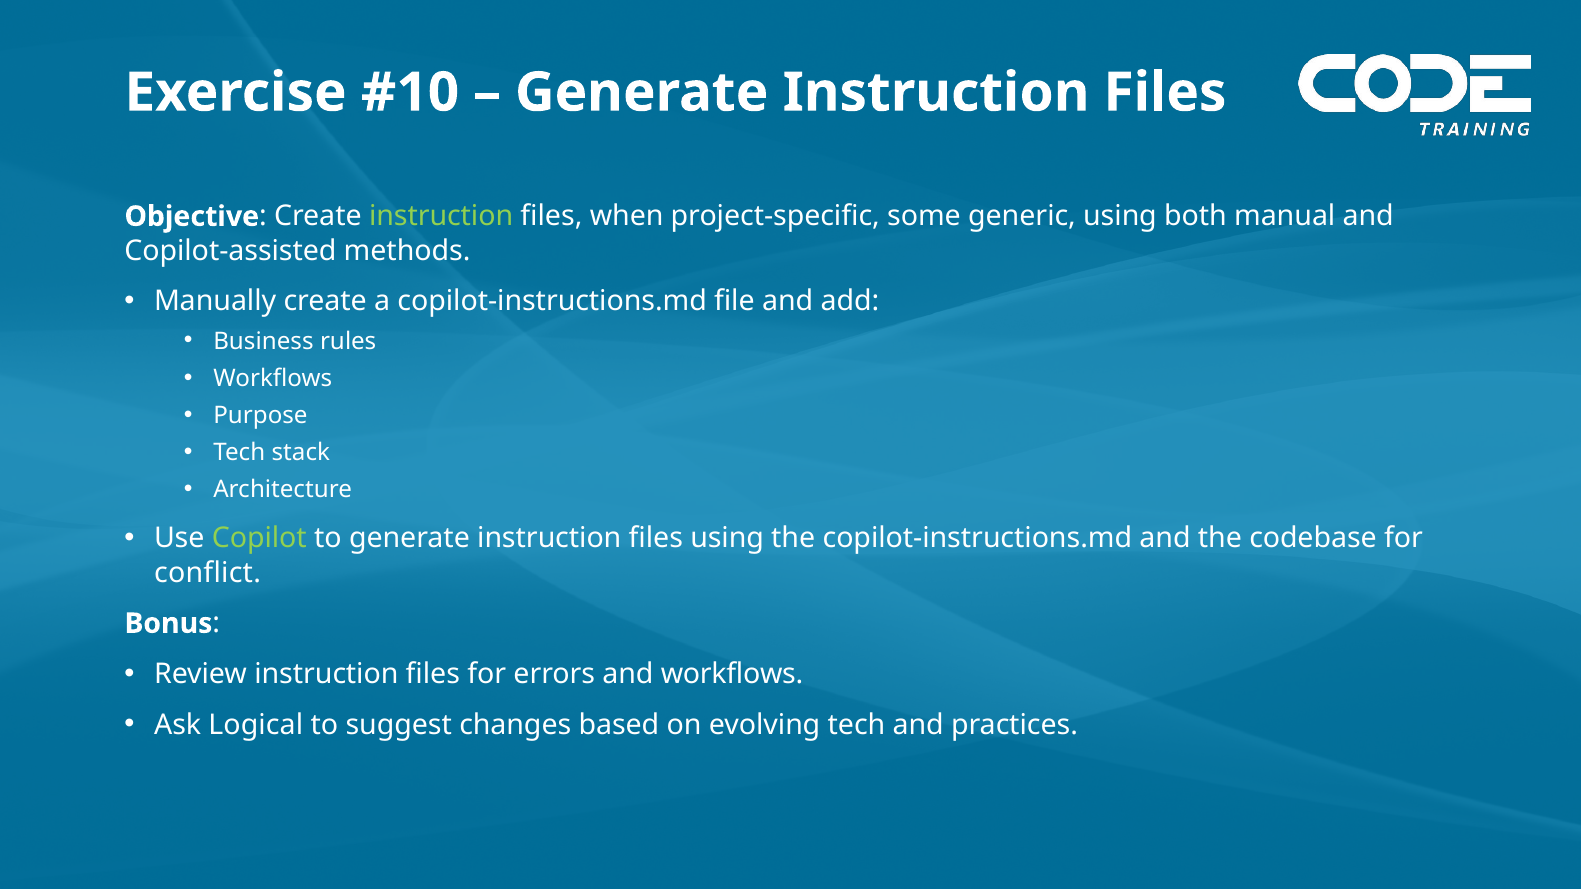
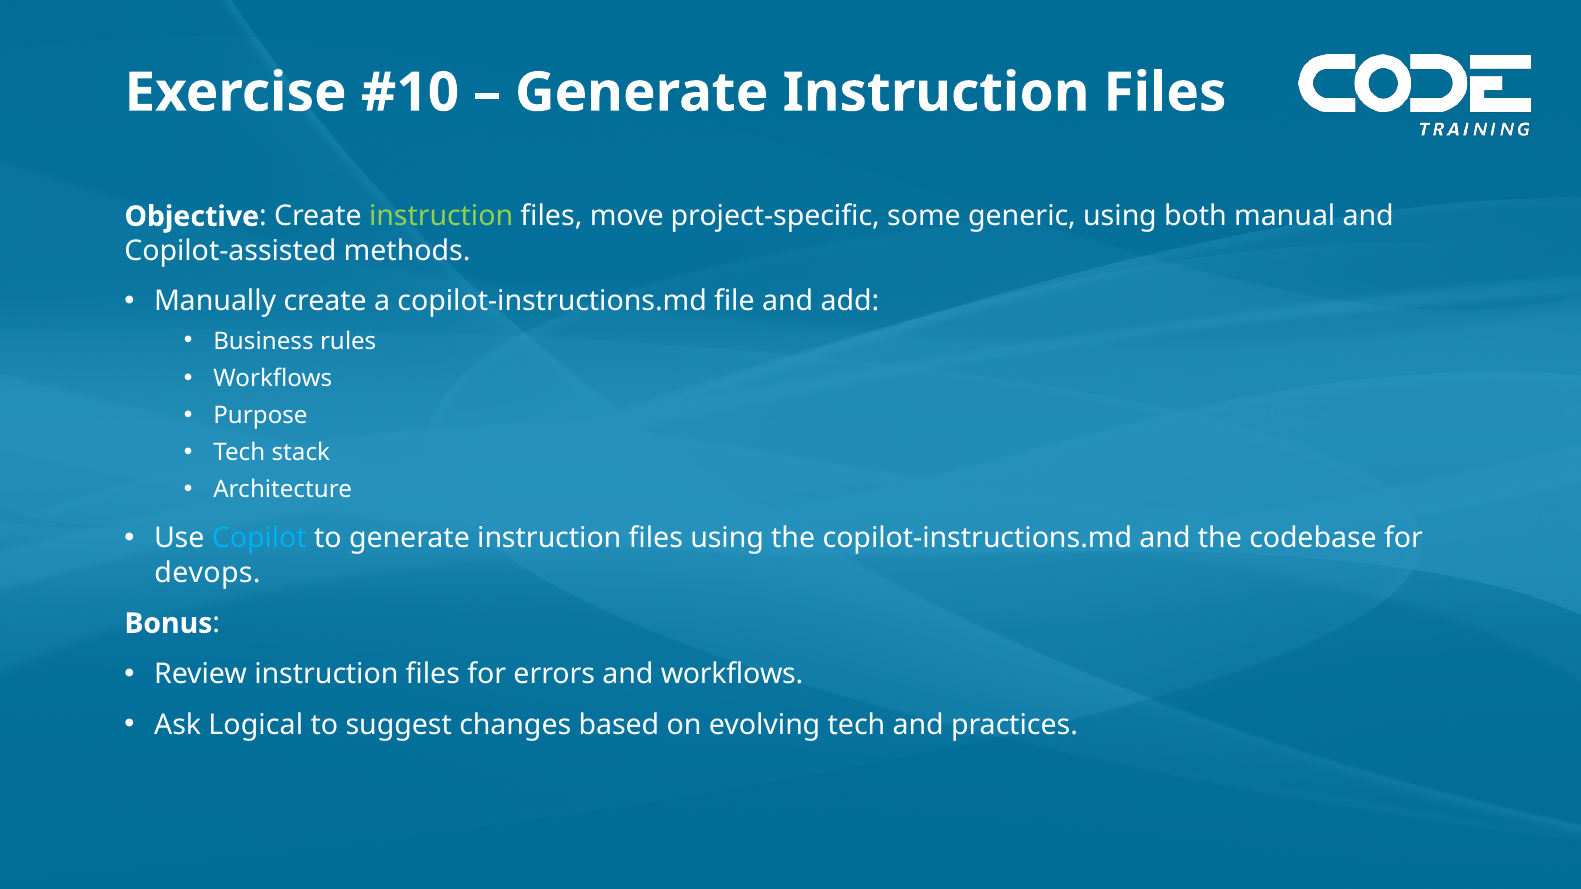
when: when -> move
Copilot colour: light green -> light blue
conflict: conflict -> devops
